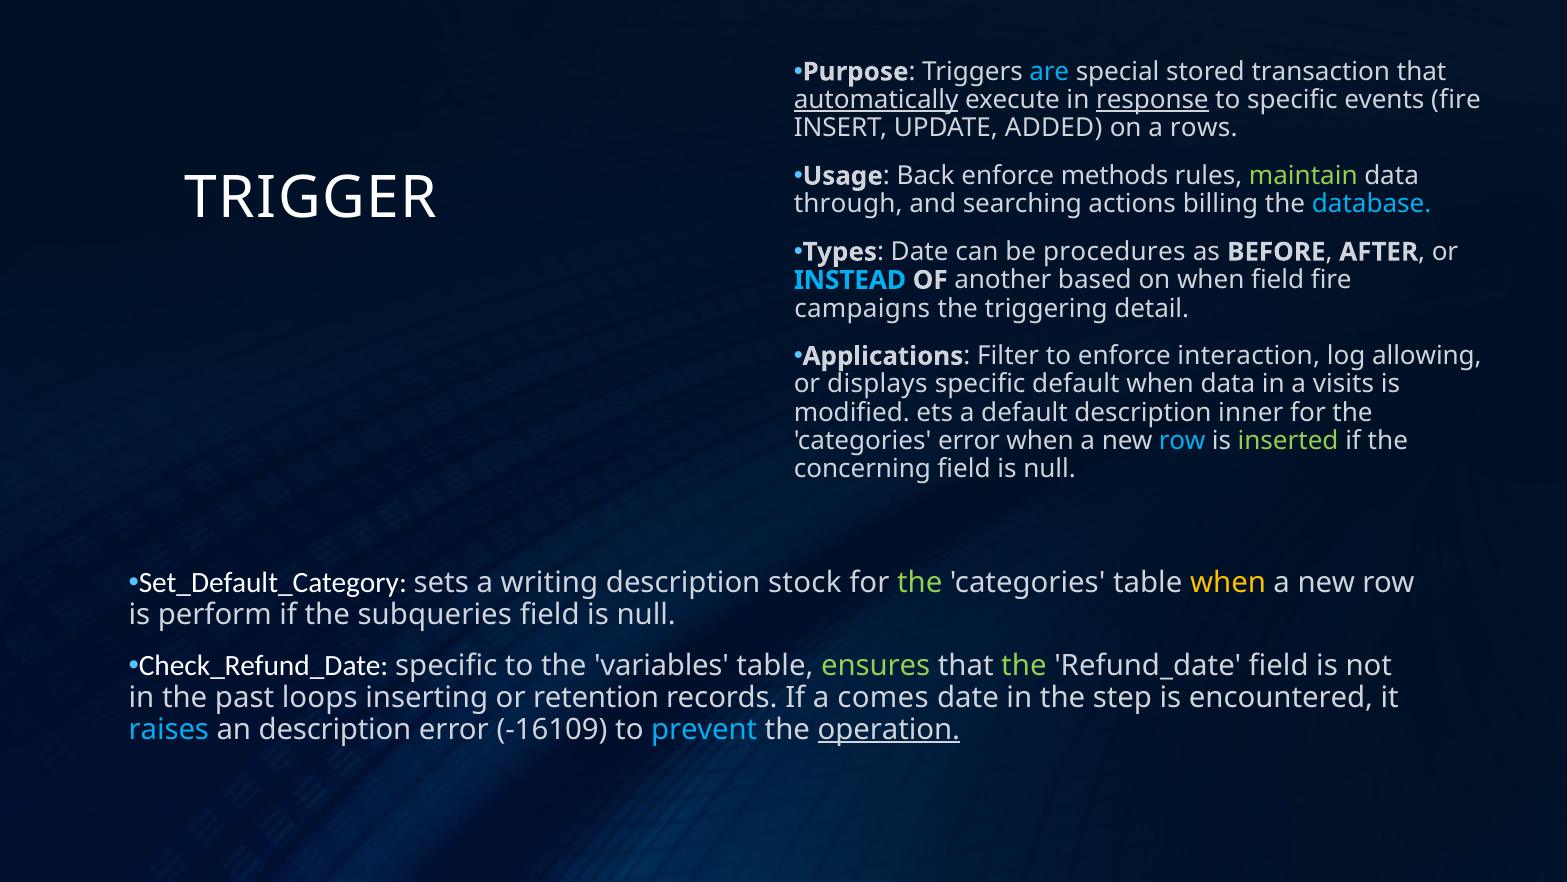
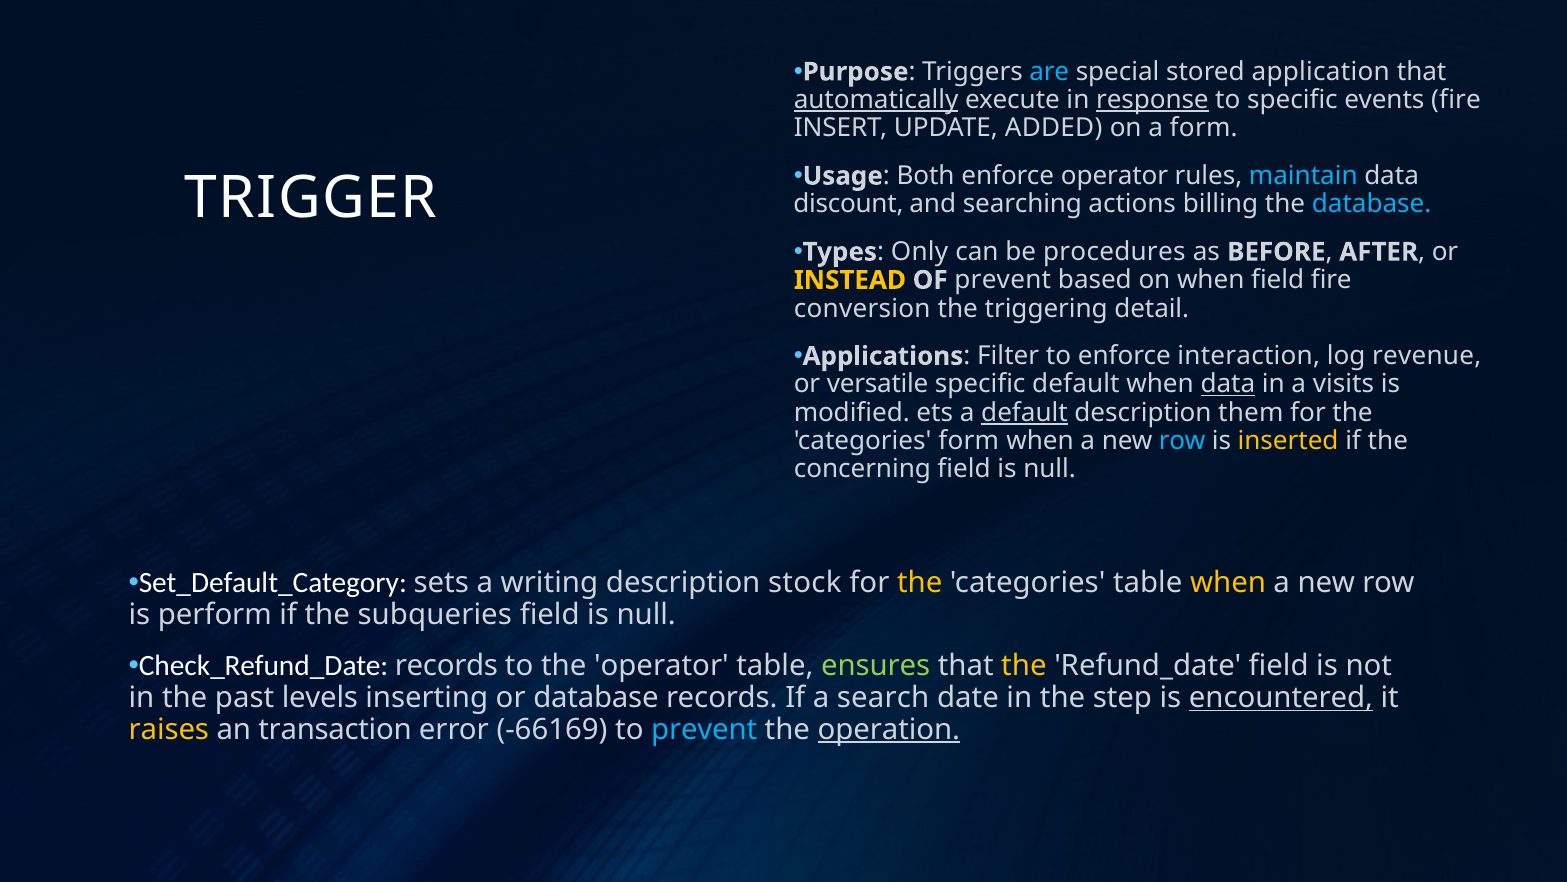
transaction: transaction -> application
a rows: rows -> form
Back: Back -> Both
enforce methods: methods -> operator
maintain colour: light green -> light blue
through: through -> discount
Types Date: Date -> Only
INSTEAD colour: light blue -> yellow
OF another: another -> prevent
campaigns: campaigns -> conversion
allowing: allowing -> revenue
displays: displays -> versatile
data at (1228, 384) underline: none -> present
default at (1024, 412) underline: none -> present
inner: inner -> them
categories error: error -> form
inserted colour: light green -> yellow
the at (920, 583) colour: light green -> yellow
Check_Refund_Date specific: specific -> records
the variables: variables -> operator
the at (1024, 666) colour: light green -> yellow
loops: loops -> levels
or retention: retention -> database
comes: comes -> search
encountered underline: none -> present
raises colour: light blue -> yellow
an description: description -> transaction
-16109: -16109 -> -66169
